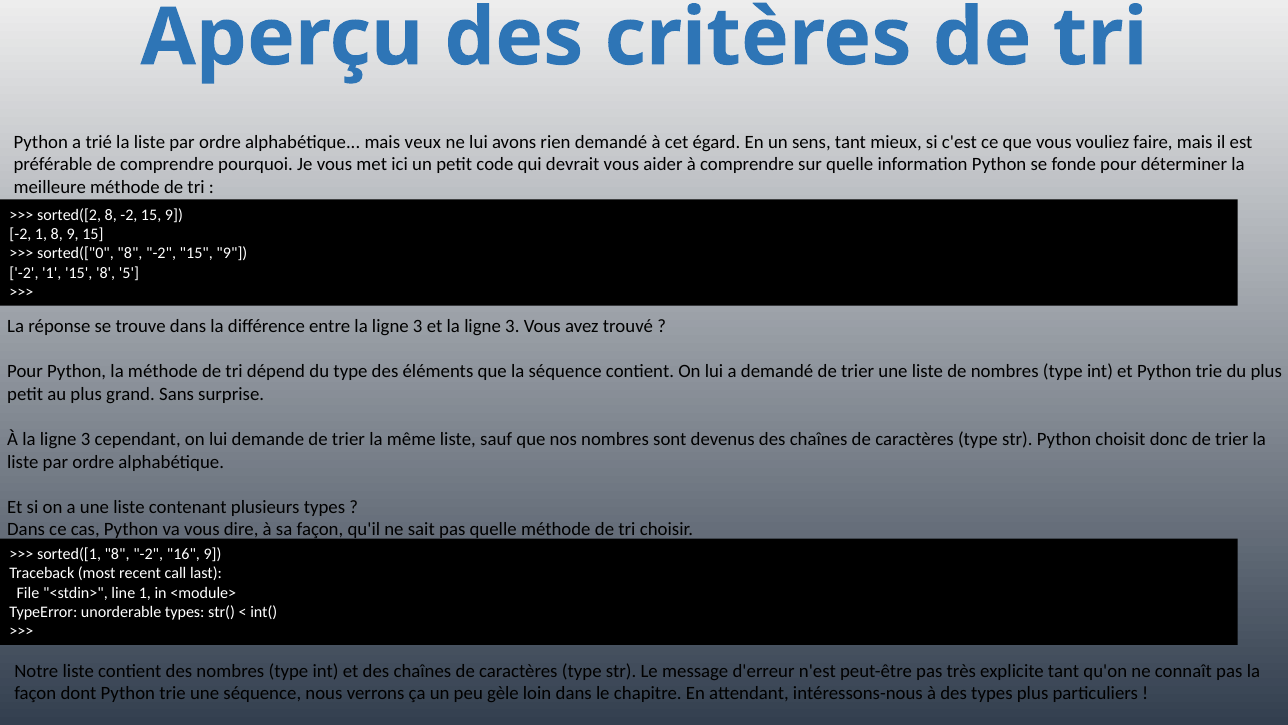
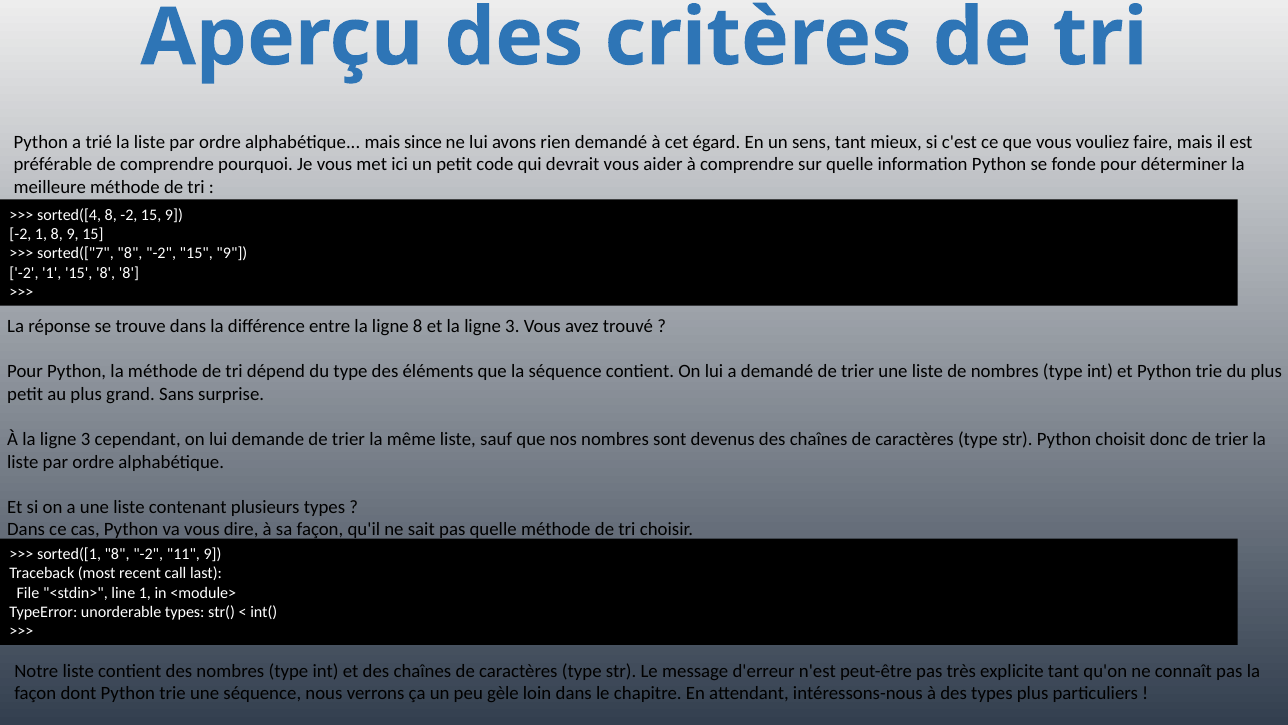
veux: veux -> since
sorted([2: sorted([2 -> sorted([4
sorted(["0: sorted(["0 -> sorted(["7
8 5: 5 -> 8
entre la ligne 3: 3 -> 8
16: 16 -> 11
